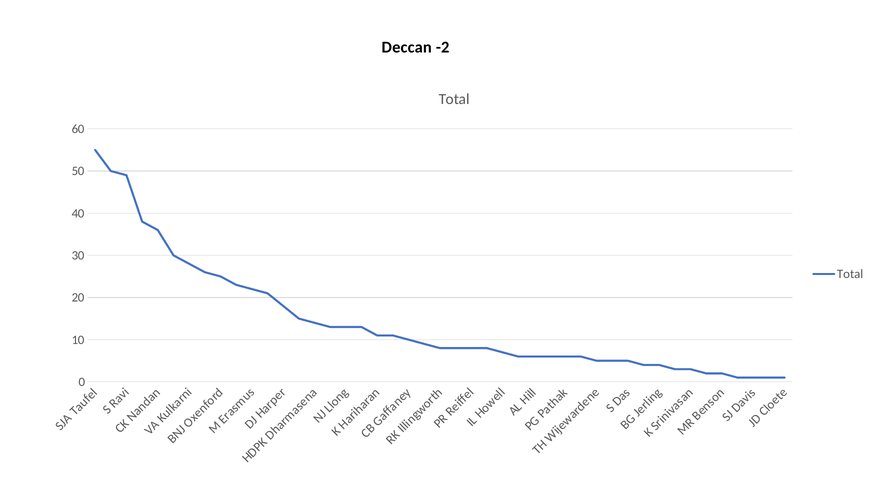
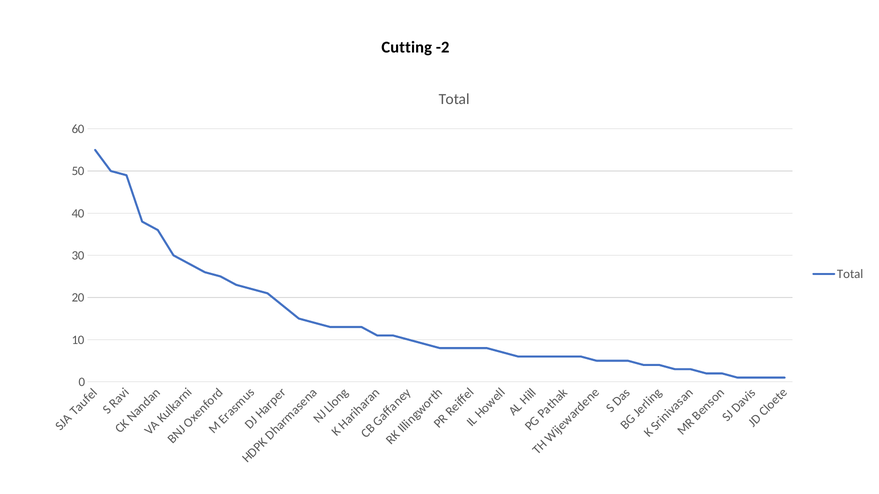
Deccan: Deccan -> Cutting
